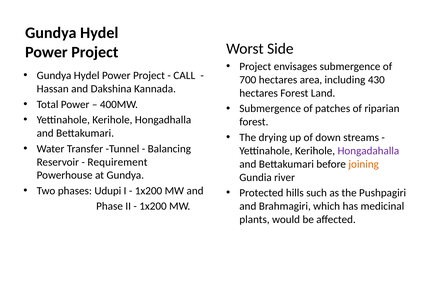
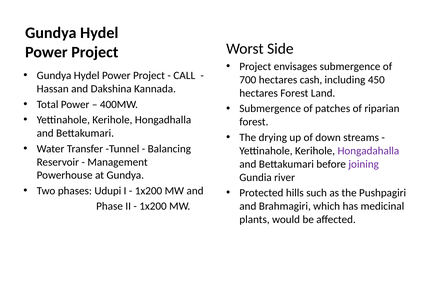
area: area -> cash
430: 430 -> 450
Requirement: Requirement -> Management
joining colour: orange -> purple
